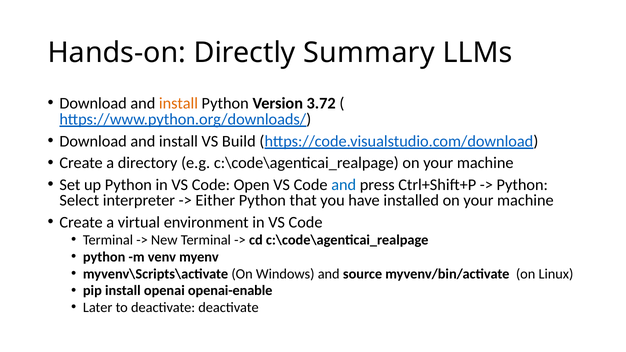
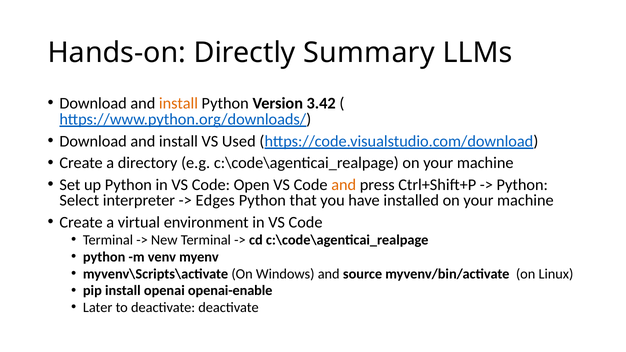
3.72: 3.72 -> 3.42
Build: Build -> Used
and at (344, 185) colour: blue -> orange
Either: Either -> Edges
